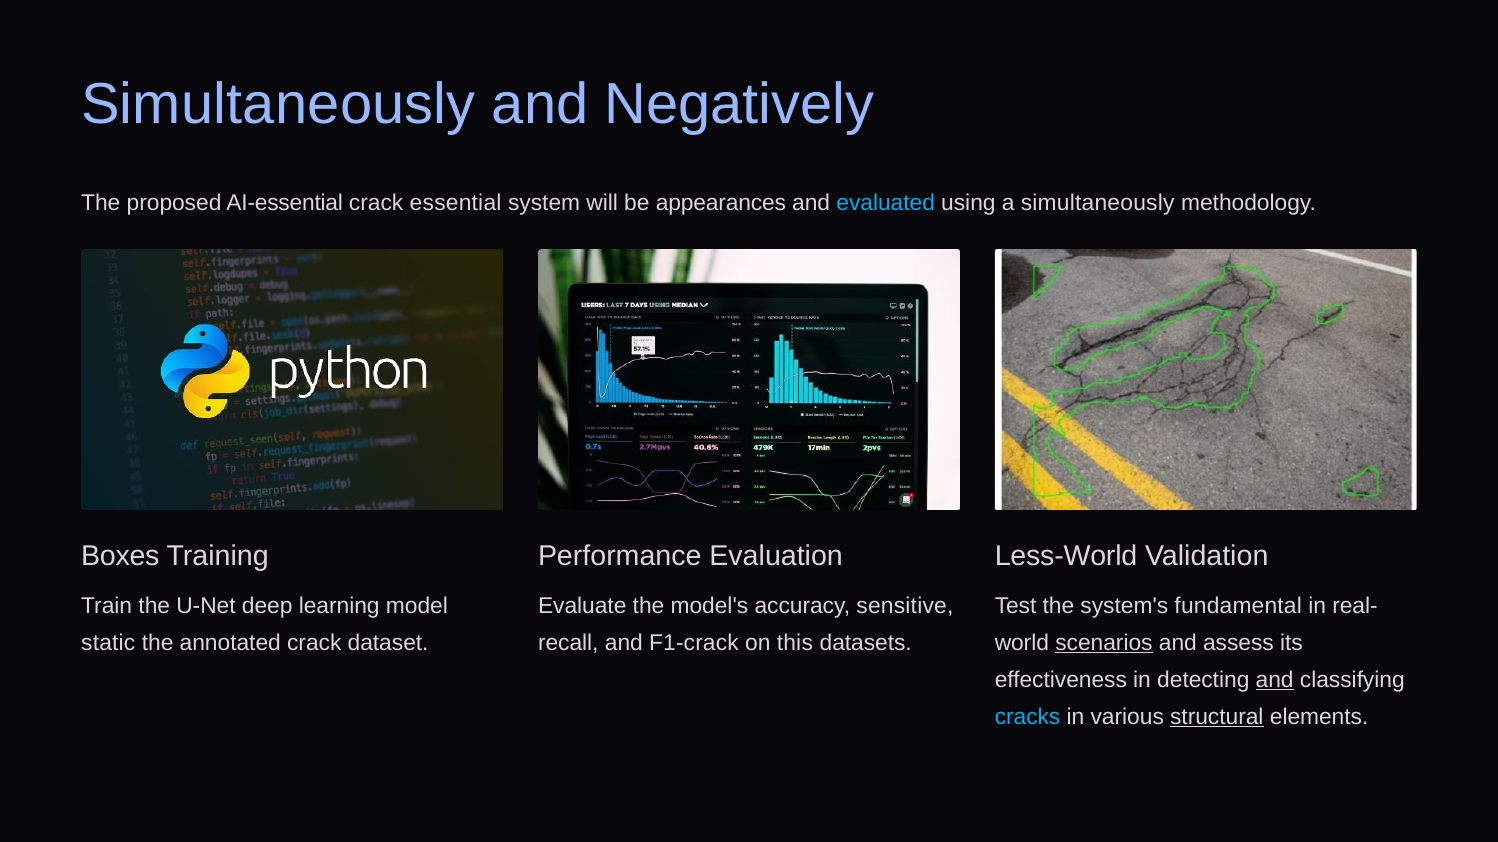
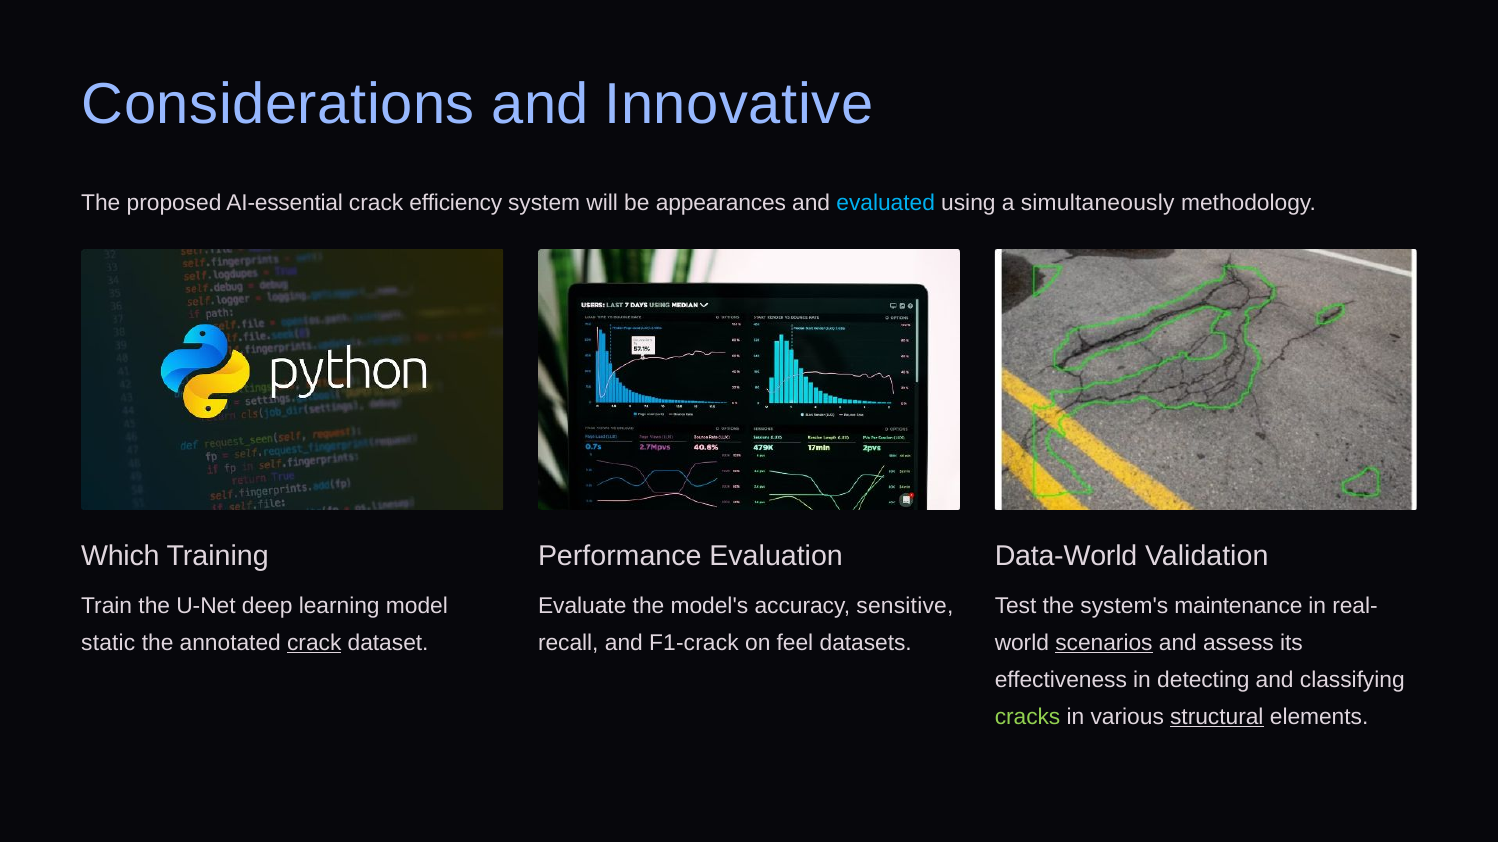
Simultaneously at (279, 104): Simultaneously -> Considerations
Negatively: Negatively -> Innovative
essential: essential -> efficiency
Boxes: Boxes -> Which
Less-World: Less-World -> Data-World
fundamental: fundamental -> maintenance
crack at (314, 643) underline: none -> present
this: this -> feel
and at (1275, 680) underline: present -> none
cracks colour: light blue -> light green
